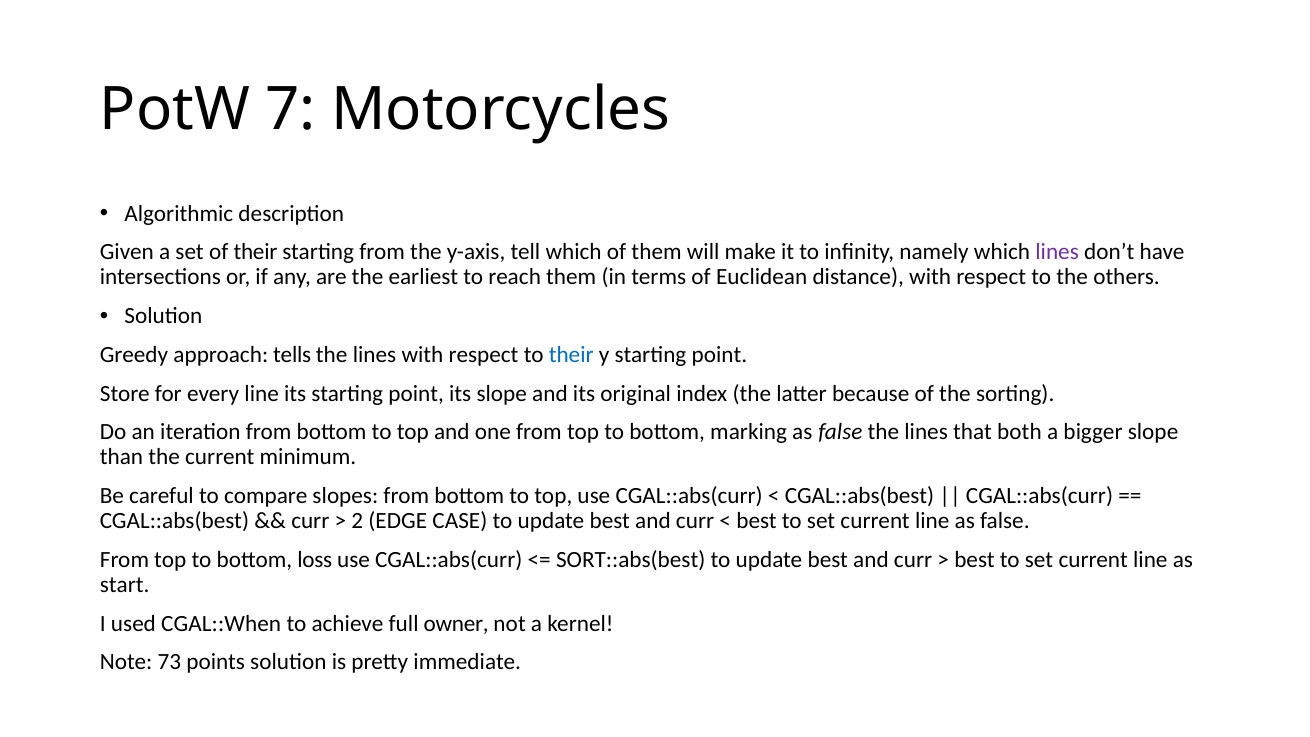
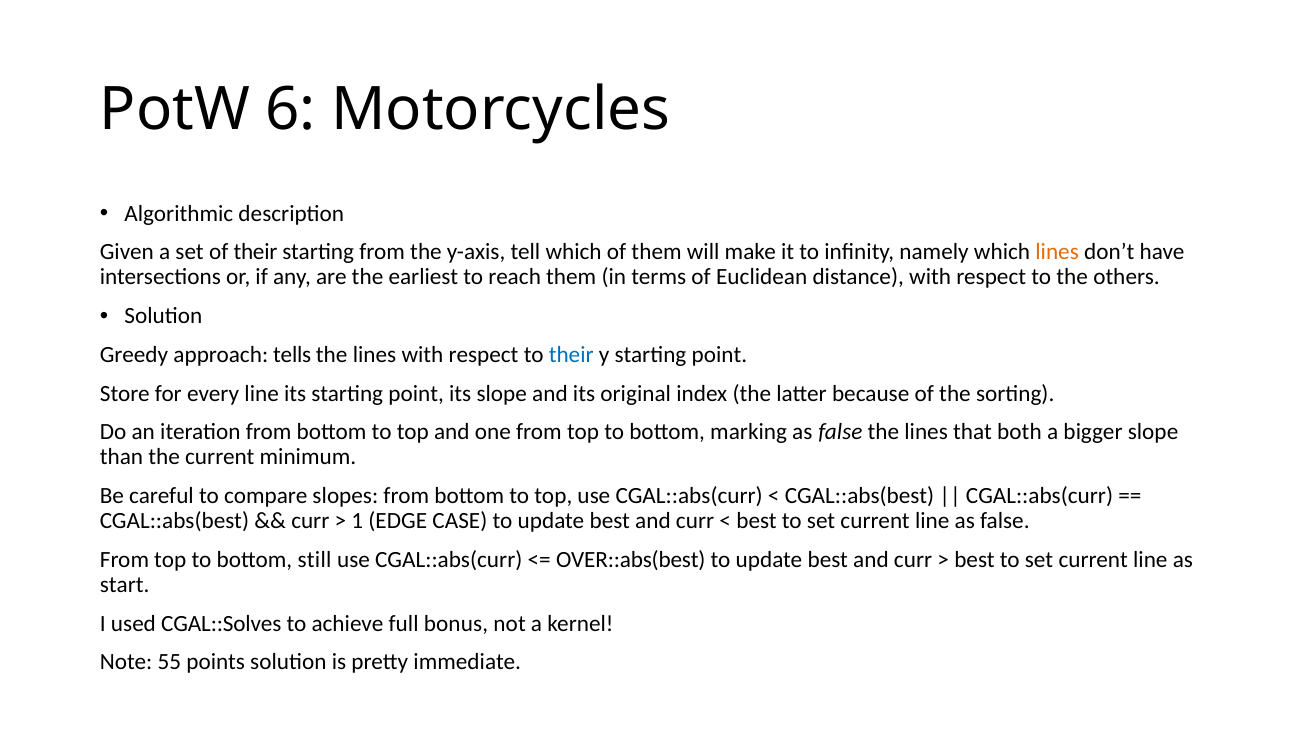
7: 7 -> 6
lines at (1057, 252) colour: purple -> orange
2: 2 -> 1
loss: loss -> still
SORT::abs(best: SORT::abs(best -> OVER::abs(best
CGAL::When: CGAL::When -> CGAL::Solves
owner: owner -> bonus
73: 73 -> 55
